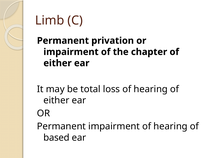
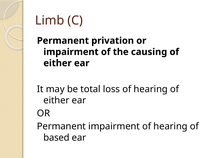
chapter: chapter -> causing
